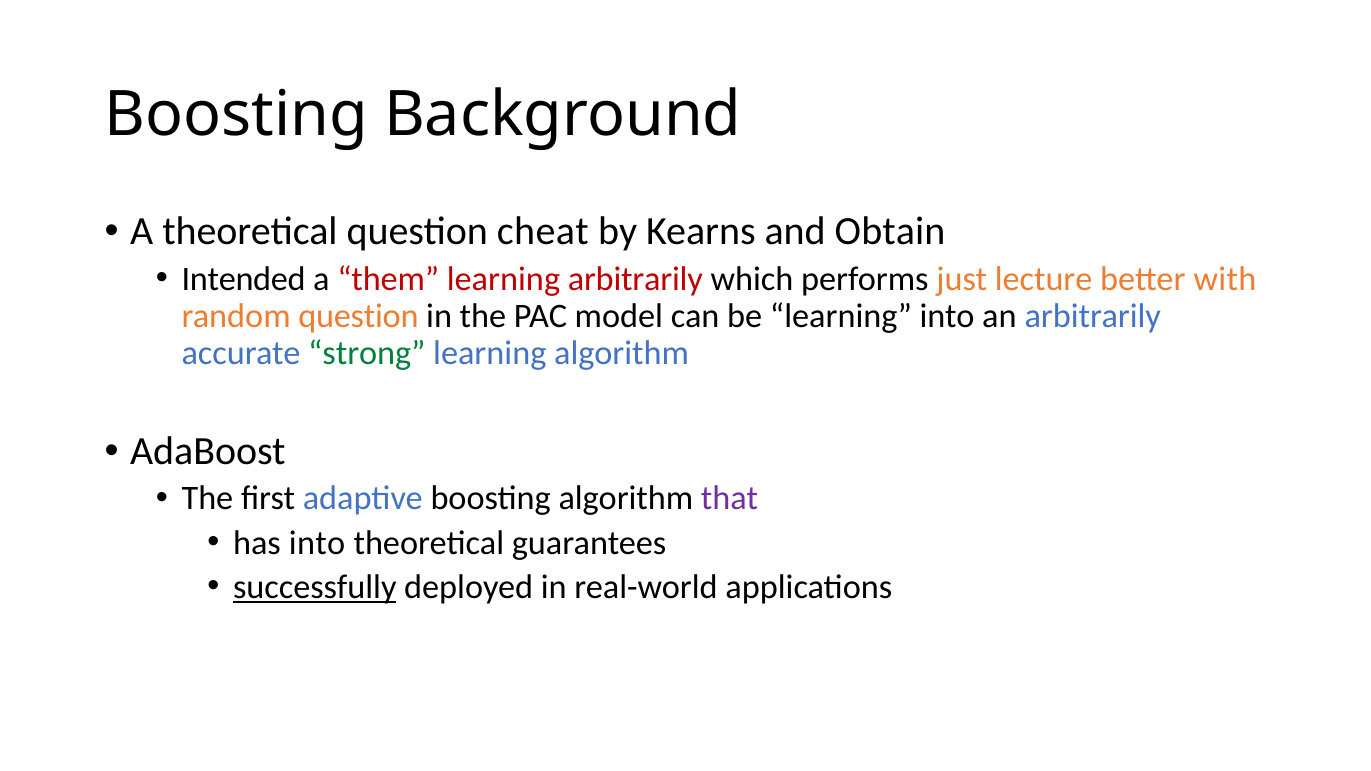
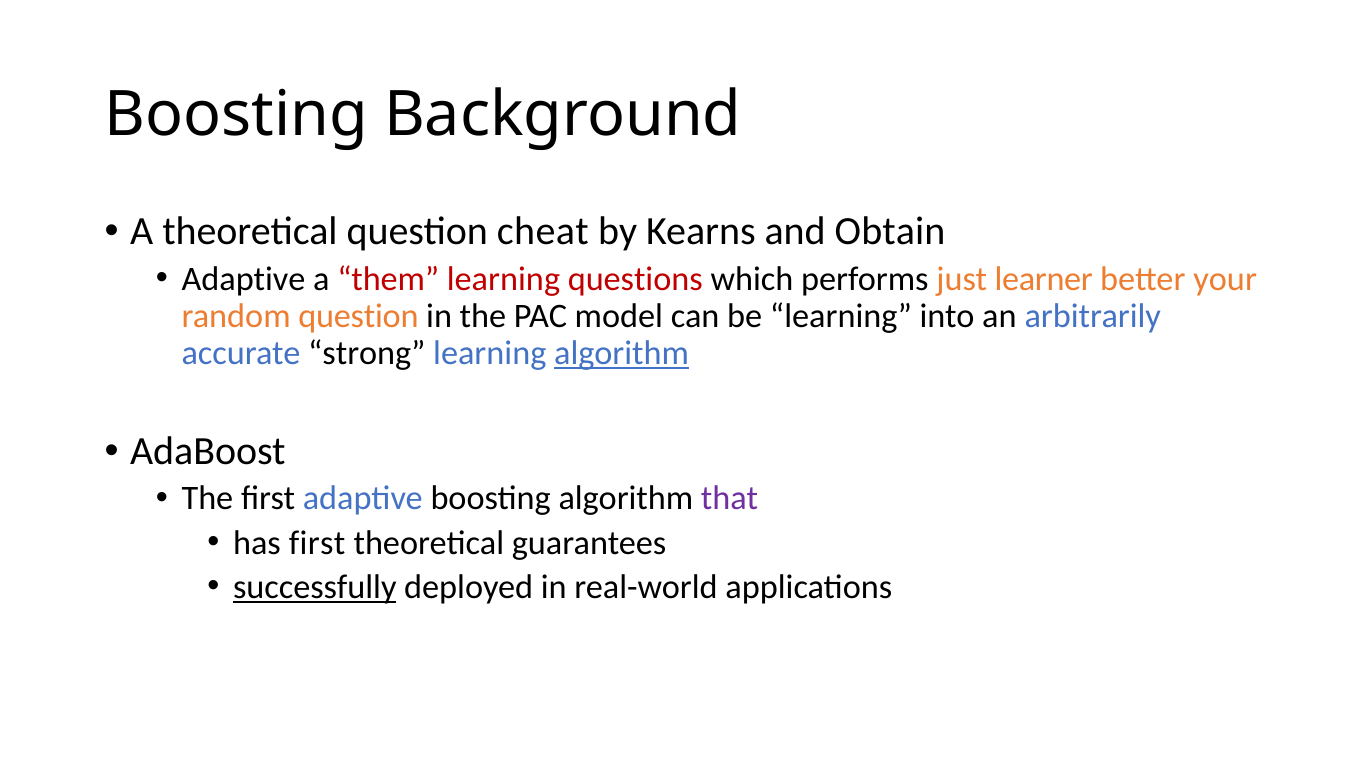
Intended at (244, 279): Intended -> Adaptive
learning arbitrarily: arbitrarily -> questions
lecture: lecture -> learner
with: with -> your
strong colour: green -> black
algorithm at (622, 353) underline: none -> present
has into: into -> first
